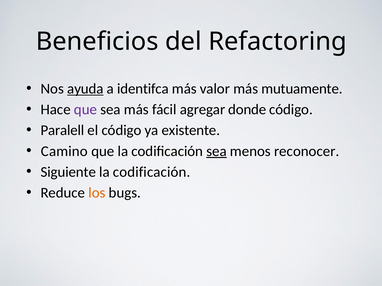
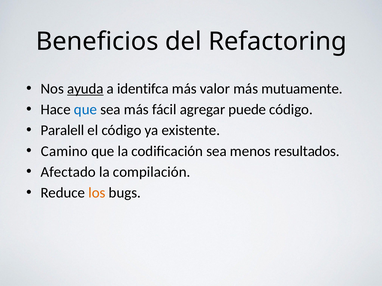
que at (85, 110) colour: purple -> blue
donde: donde -> puede
sea at (217, 151) underline: present -> none
reconocer: reconocer -> resultados
Siguiente: Siguiente -> Afectado
codificación at (152, 172): codificación -> compilación
